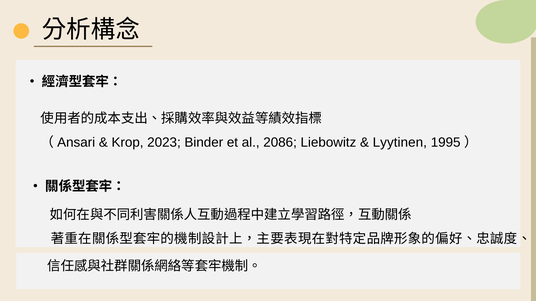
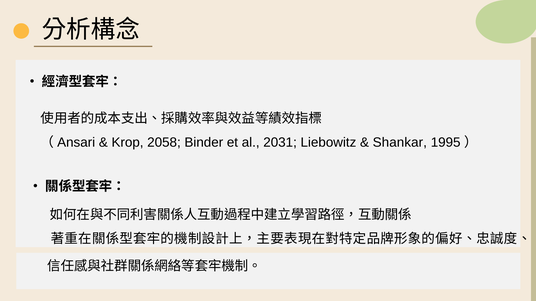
2023: 2023 -> 2058
2086: 2086 -> 2031
Lyytinen: Lyytinen -> Shankar
